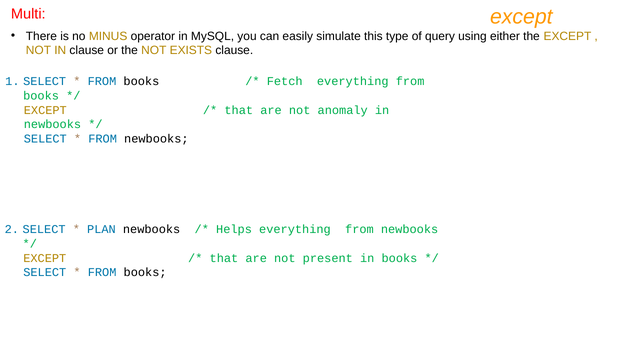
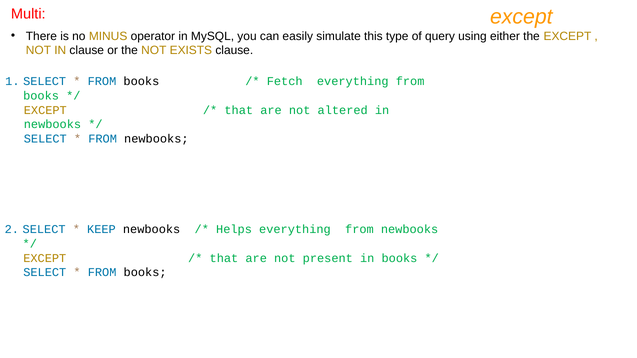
anomaly: anomaly -> altered
PLAN: PLAN -> KEEP
